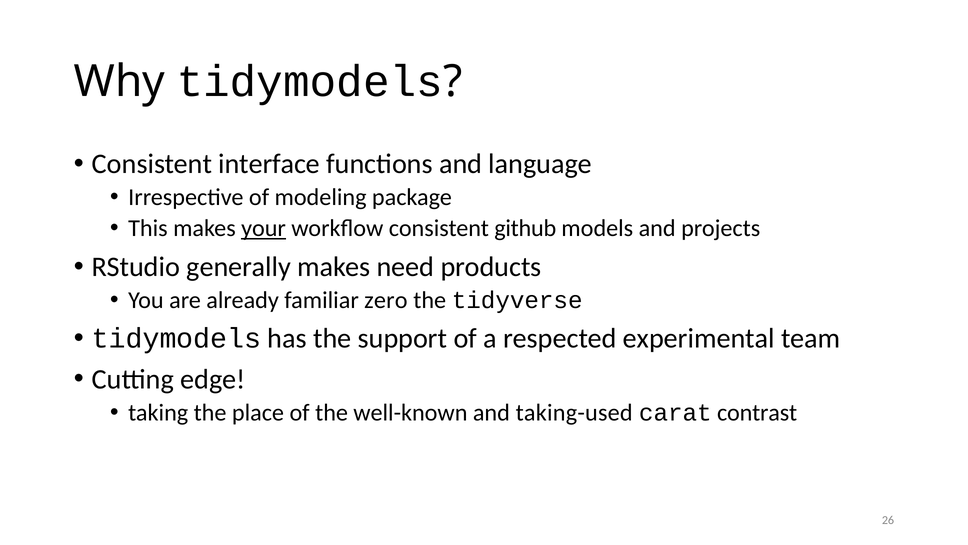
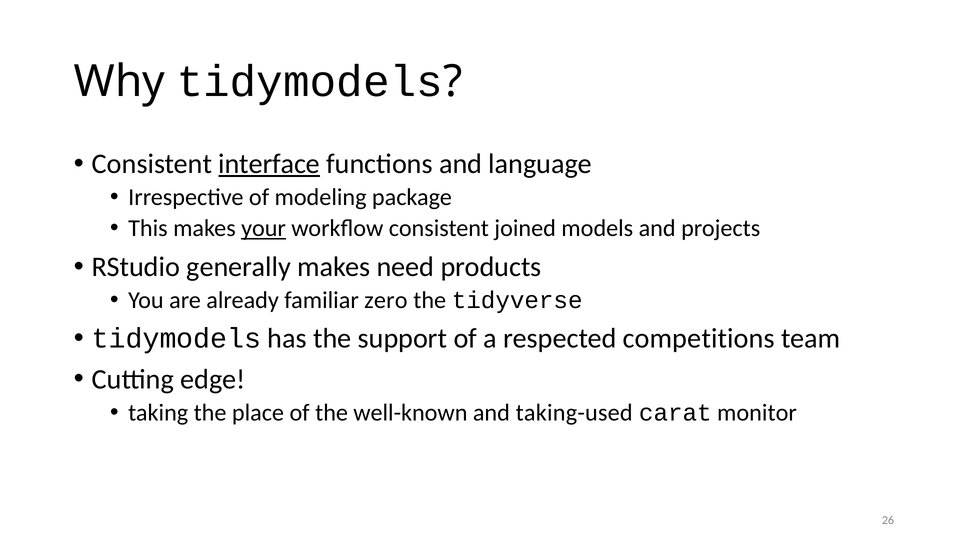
interface underline: none -> present
github: github -> joined
experimental: experimental -> competitions
contrast: contrast -> monitor
